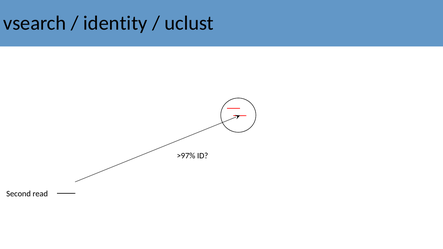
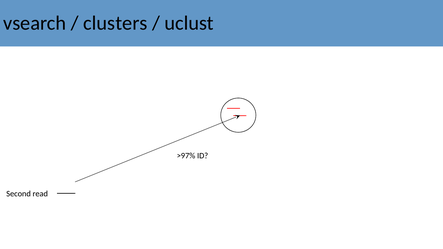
identity: identity -> clusters
